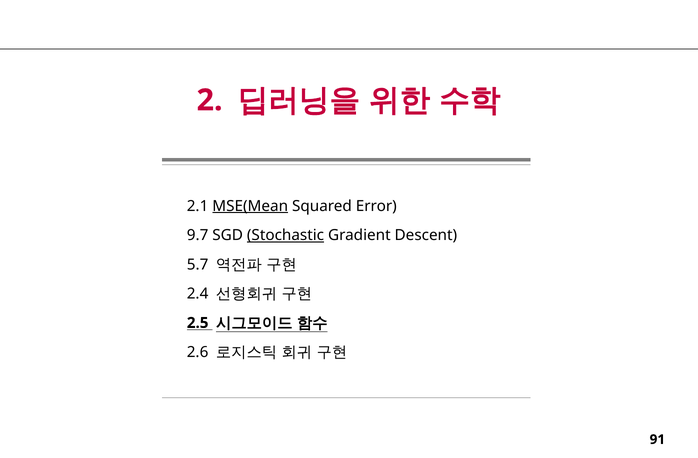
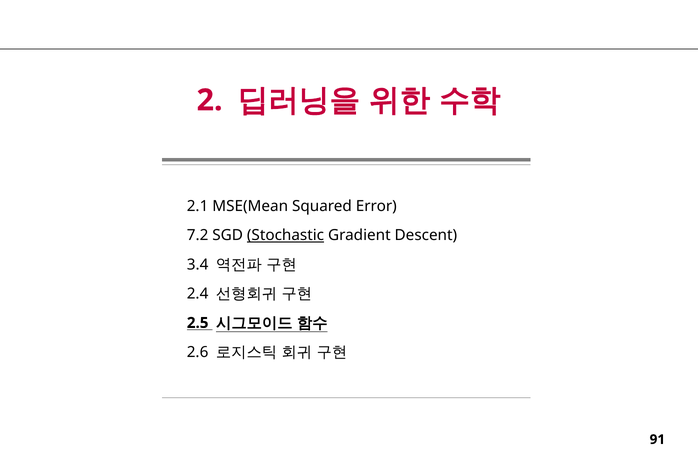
MSE(Mean underline: present -> none
9.7: 9.7 -> 7.2
5.7: 5.7 -> 3.4
